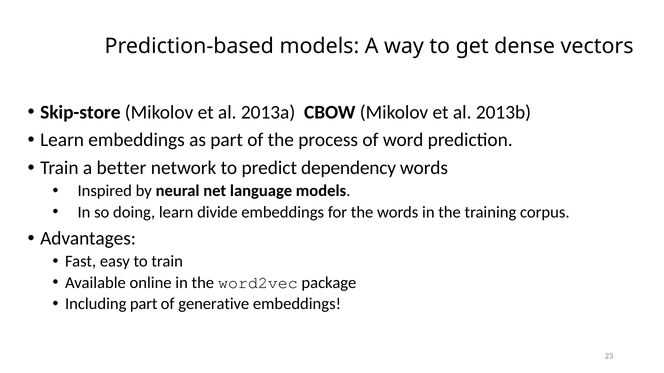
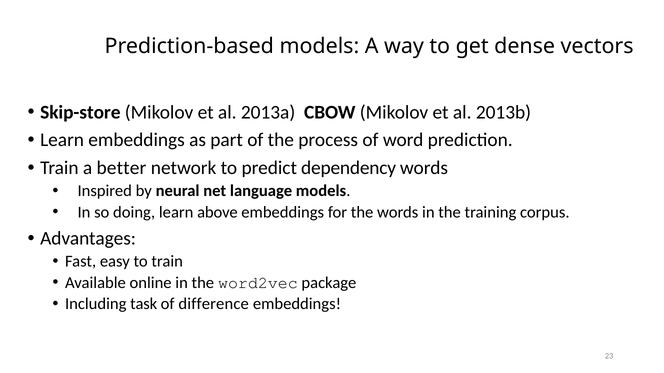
divide: divide -> above
Including part: part -> task
generative: generative -> difference
